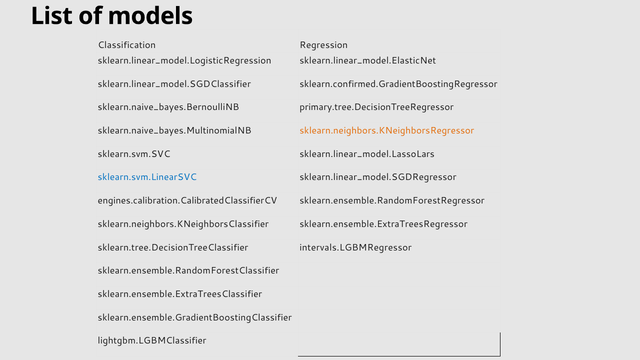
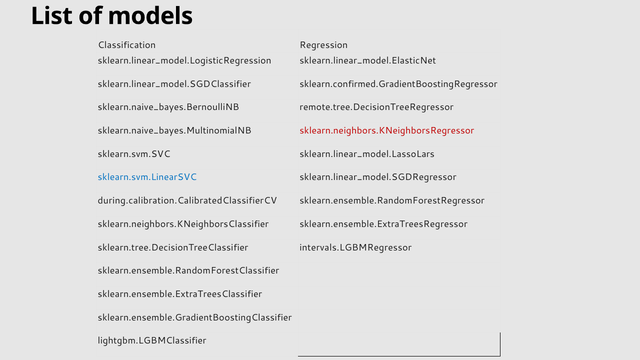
primary.tree.DecisionTreeRegressor: primary.tree.DecisionTreeRegressor -> remote.tree.DecisionTreeRegressor
sklearn.neighbors.KNeighborsRegressor colour: orange -> red
engines.calibration.CalibratedClassifierCV: engines.calibration.CalibratedClassifierCV -> during.calibration.CalibratedClassifierCV
